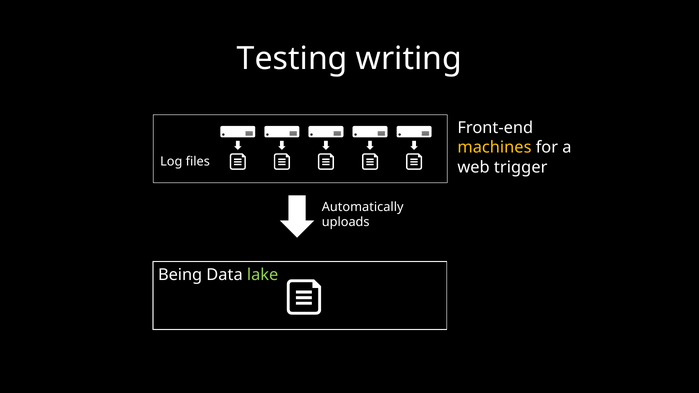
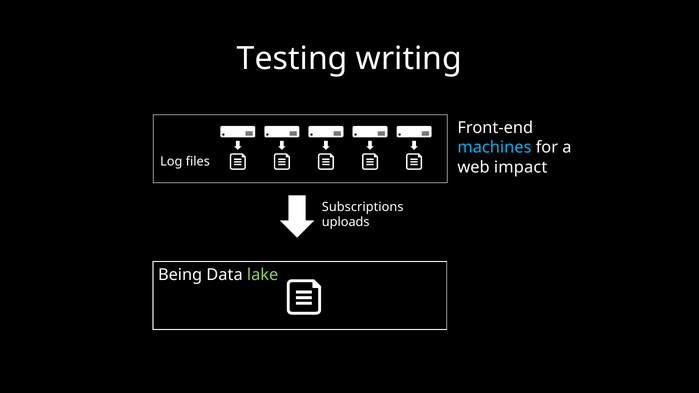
machines colour: yellow -> light blue
trigger: trigger -> impact
Automatically: Automatically -> Subscriptions
